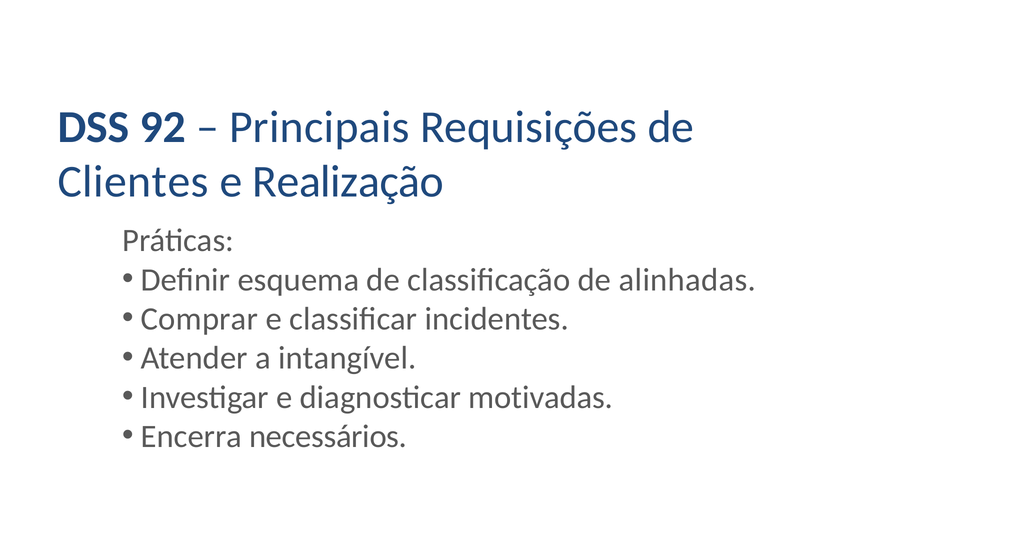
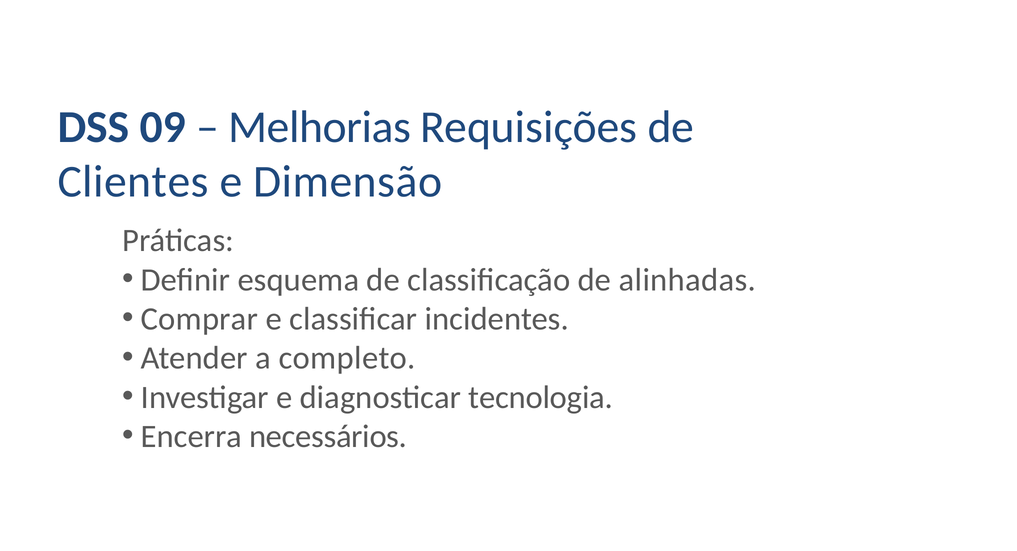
92: 92 -> 09
Principais: Principais -> Melhorias
Realização: Realização -> Dimensão
intangível: intangível -> completo
motivadas: motivadas -> tecnologia
